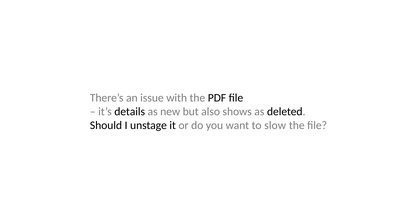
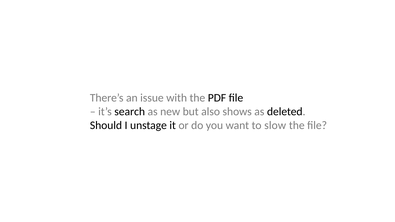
details: details -> search
